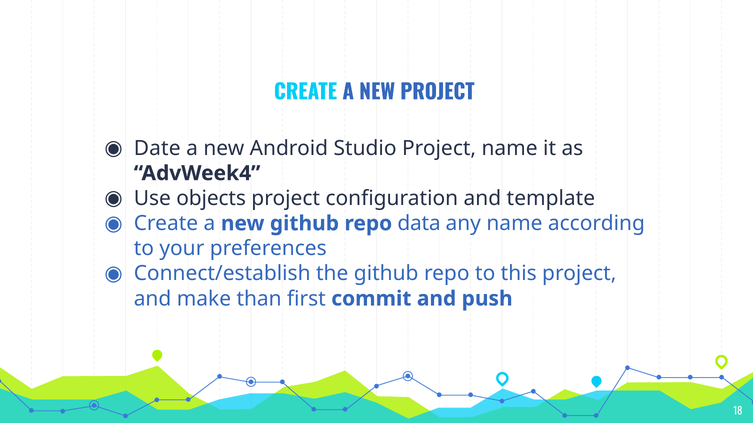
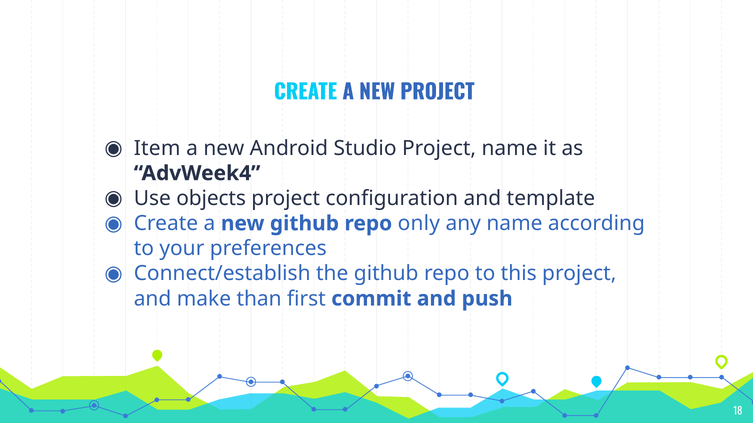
Date: Date -> Item
data: data -> only
